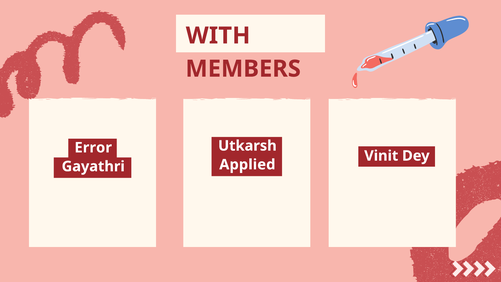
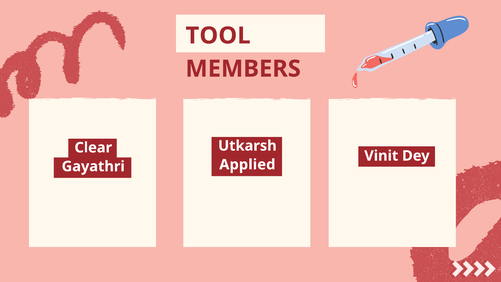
WITH: WITH -> TOOL
Error: Error -> Clear
